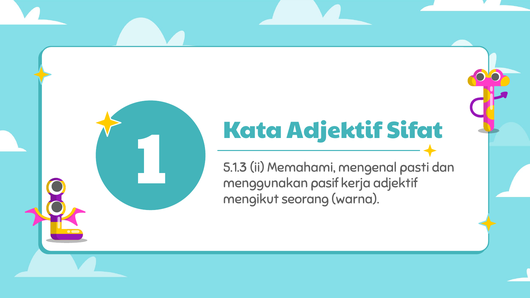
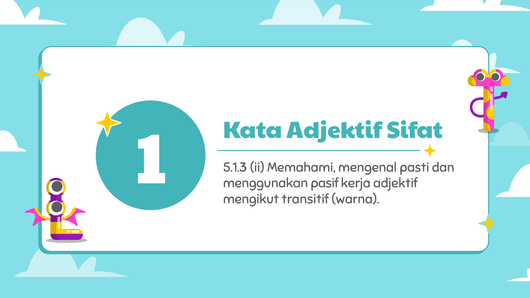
seorang: seorang -> transitif
